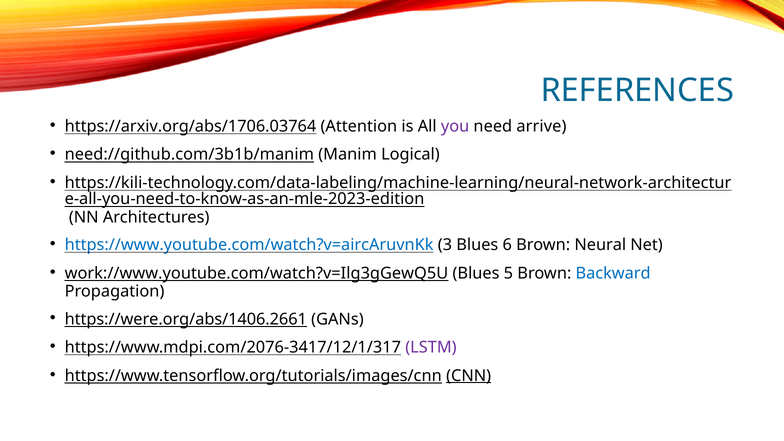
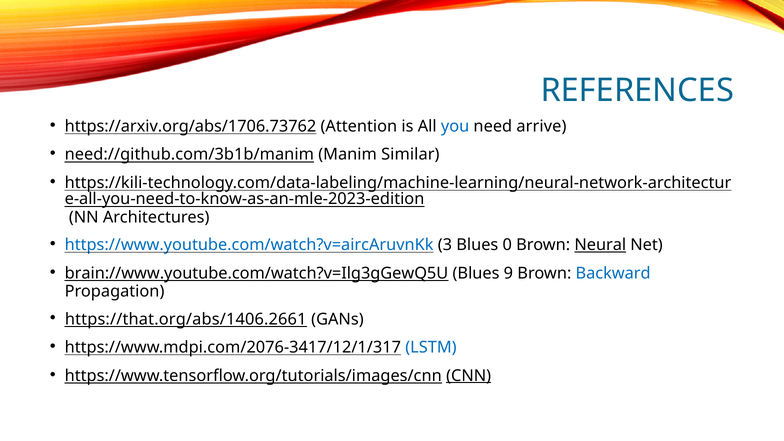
https://arxiv.org/abs/1706.03764: https://arxiv.org/abs/1706.03764 -> https://arxiv.org/abs/1706.73762
you colour: purple -> blue
Logical: Logical -> Similar
6: 6 -> 0
Neural underline: none -> present
work://www.youtube.com/watch?v=Ilg3gGewQ5U: work://www.youtube.com/watch?v=Ilg3gGewQ5U -> brain://www.youtube.com/watch?v=Ilg3gGewQ5U
5: 5 -> 9
https://were.org/abs/1406.2661: https://were.org/abs/1406.2661 -> https://that.org/abs/1406.2661
LSTM colour: purple -> blue
